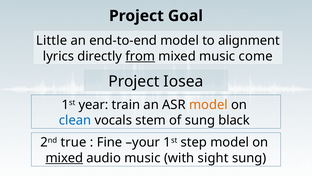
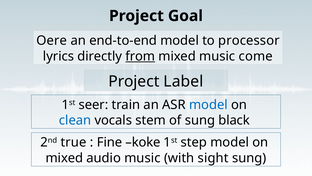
Little: Little -> Oere
alignment: alignment -> processor
Iosea: Iosea -> Label
year: year -> seer
model at (208, 104) colour: orange -> blue
your: your -> koke
mixed at (64, 158) underline: present -> none
